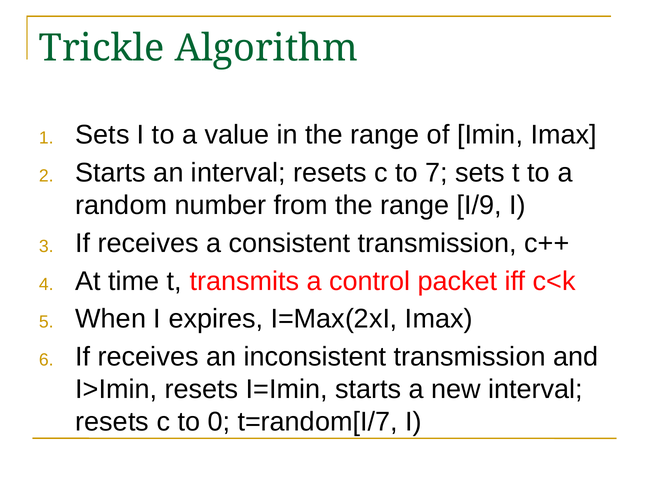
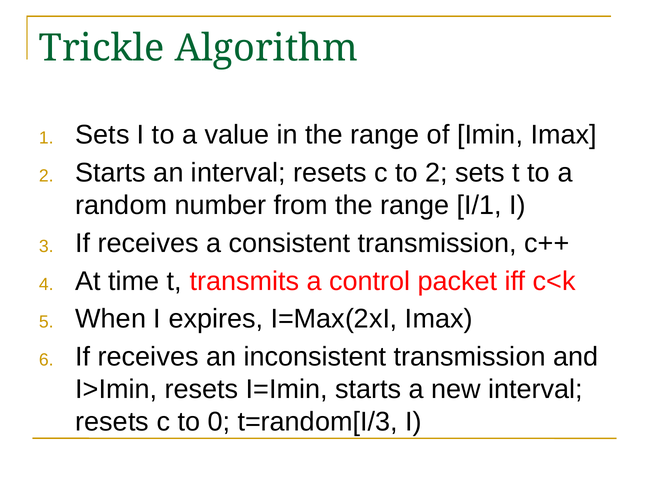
to 7: 7 -> 2
I/9: I/9 -> I/1
t=random[I/7: t=random[I/7 -> t=random[I/3
